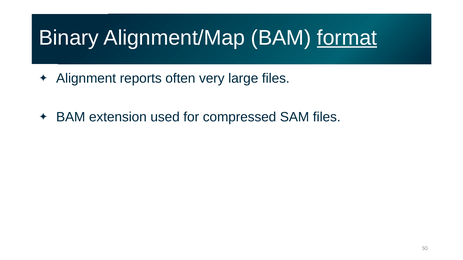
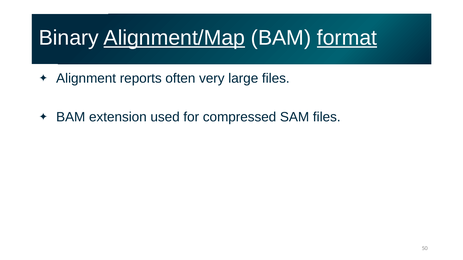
Alignment/Map underline: none -> present
